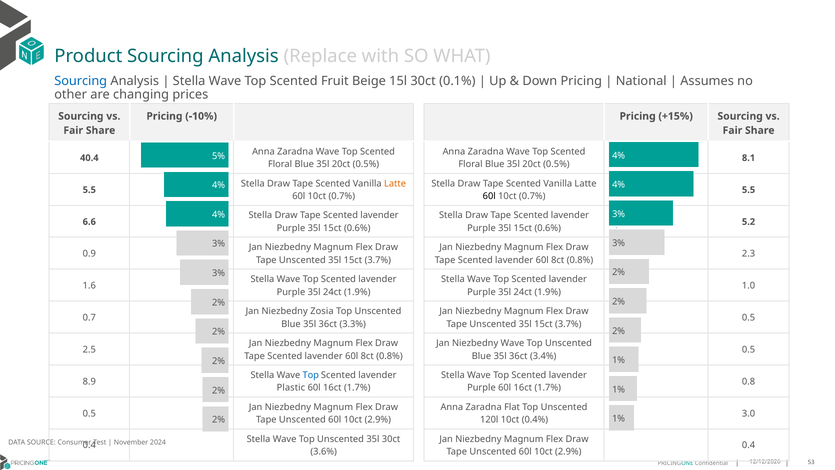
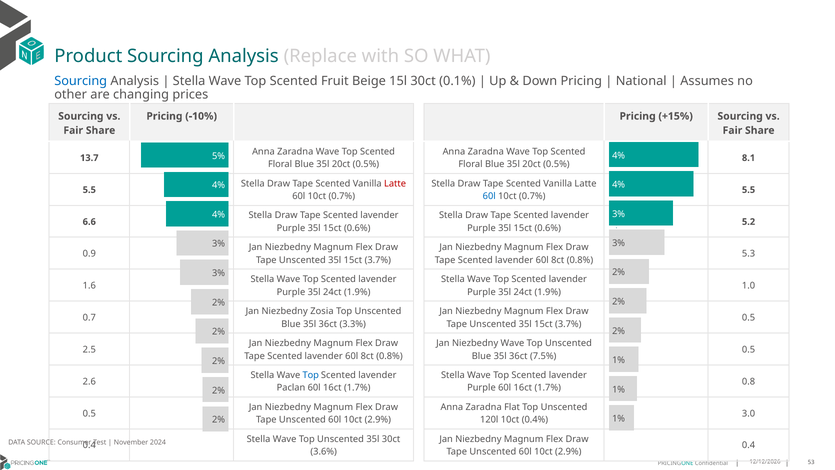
40.4: 40.4 -> 13.7
Latte at (395, 183) colour: orange -> red
60l at (489, 196) colour: black -> blue
2.3: 2.3 -> 5.3
3.4%: 3.4% -> 7.5%
8.9: 8.9 -> 2.6
Plastic: Plastic -> Paclan
